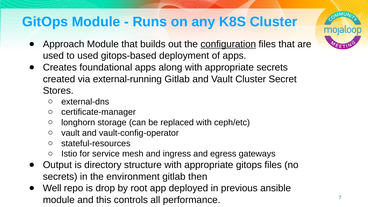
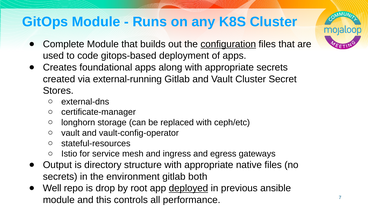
Approach: Approach -> Complete
to used: used -> code
appropriate gitops: gitops -> native
then: then -> both
deployed underline: none -> present
